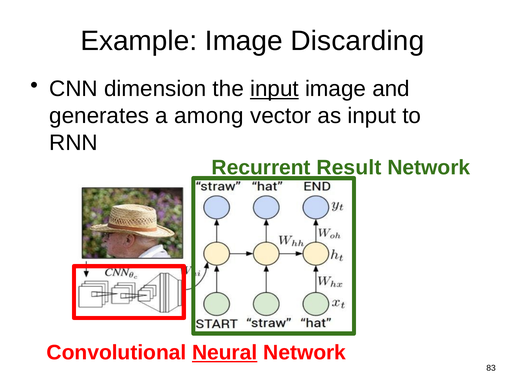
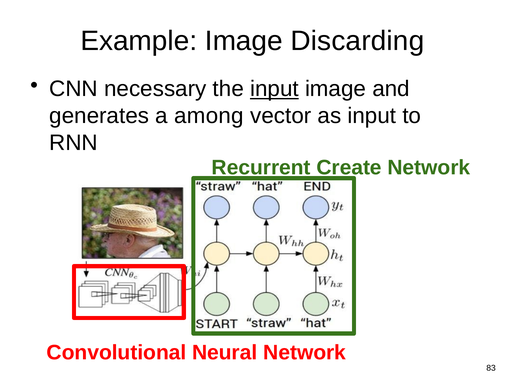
dimension: dimension -> necessary
Result: Result -> Create
Neural underline: present -> none
